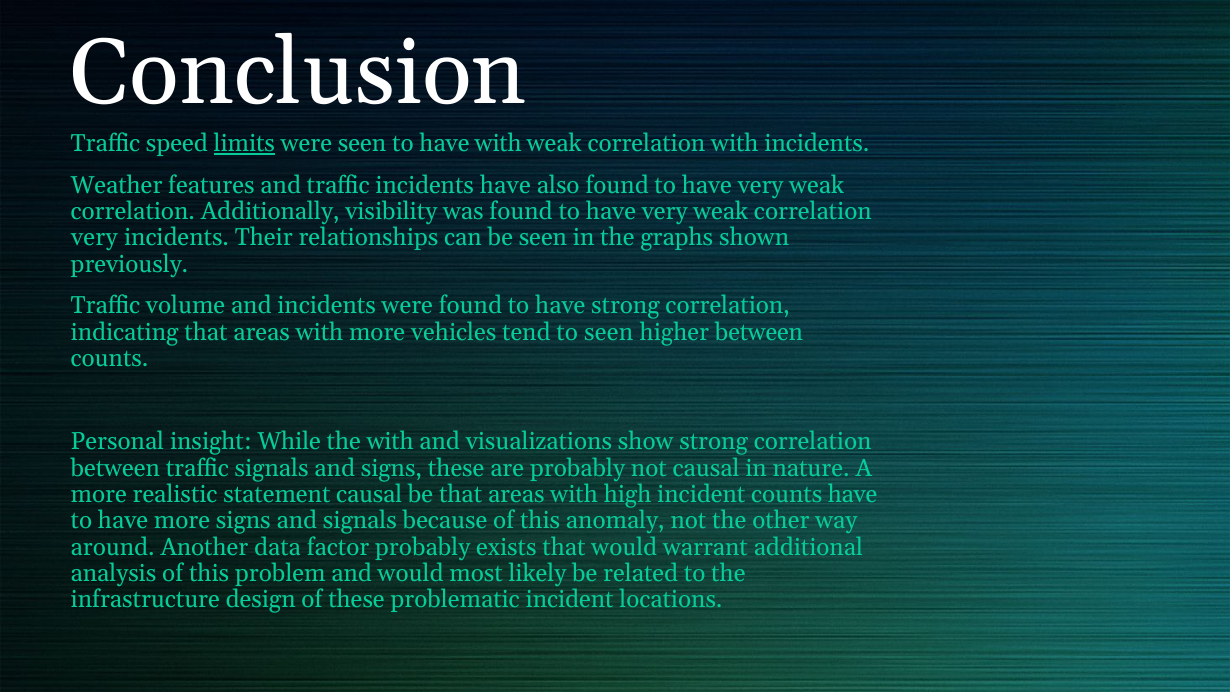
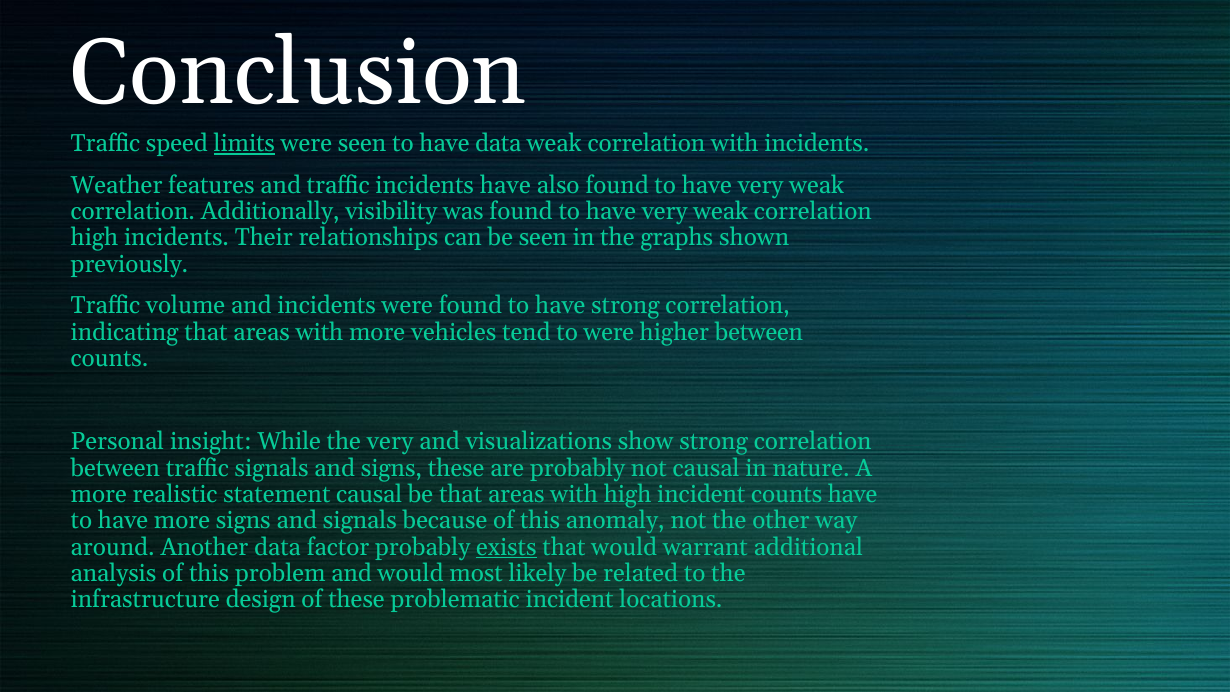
have with: with -> data
very at (94, 238): very -> high
to seen: seen -> were
the with: with -> very
exists underline: none -> present
